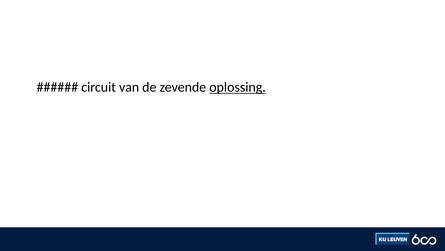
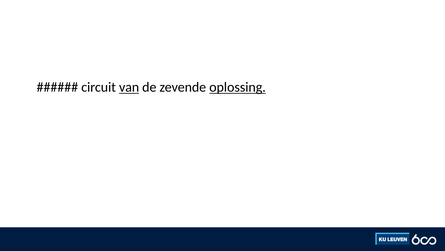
van underline: none -> present
